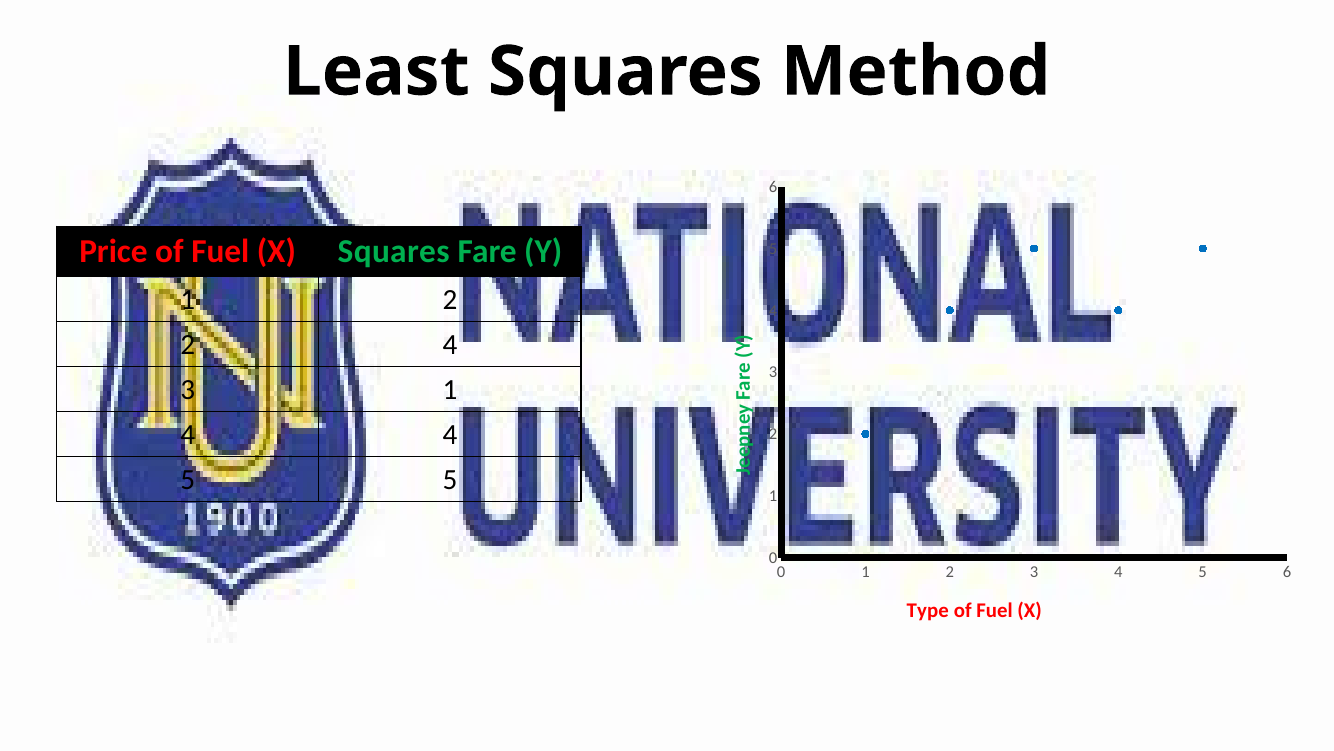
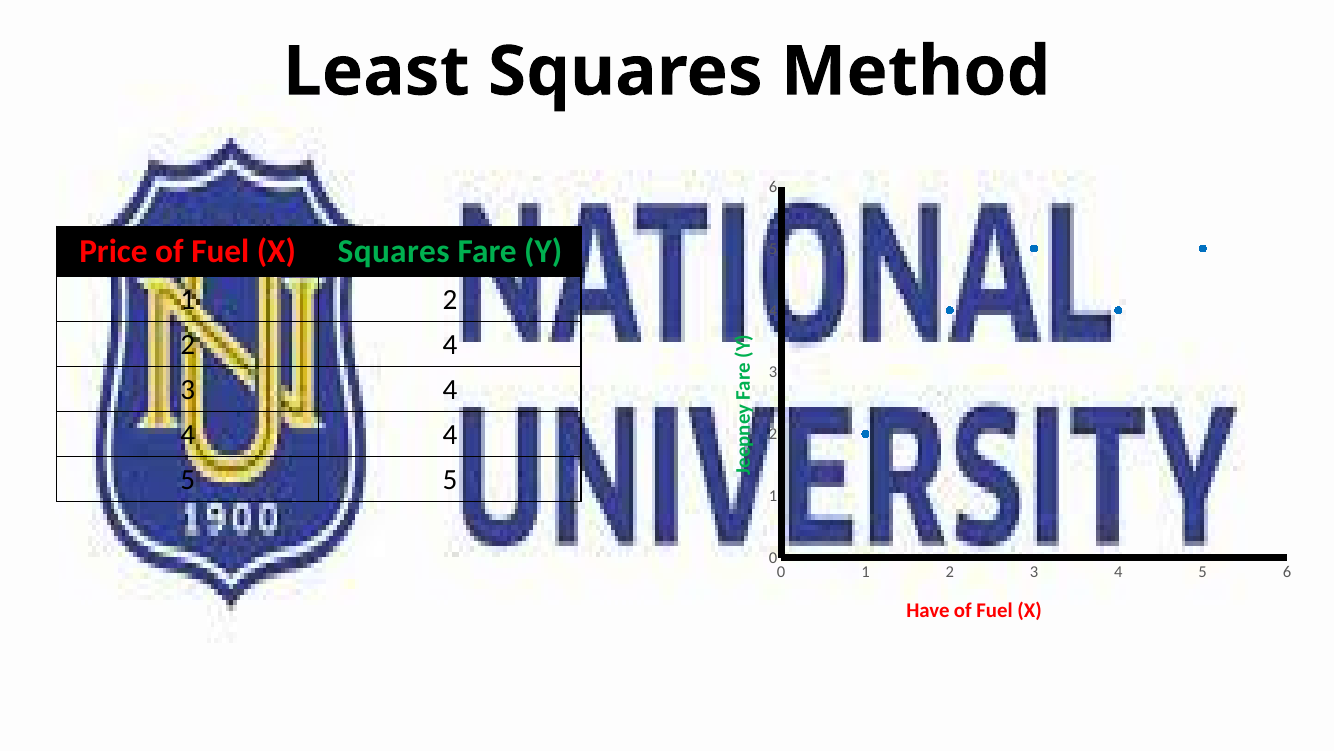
1 at (450, 389): 1 -> 4
Type: Type -> Have
